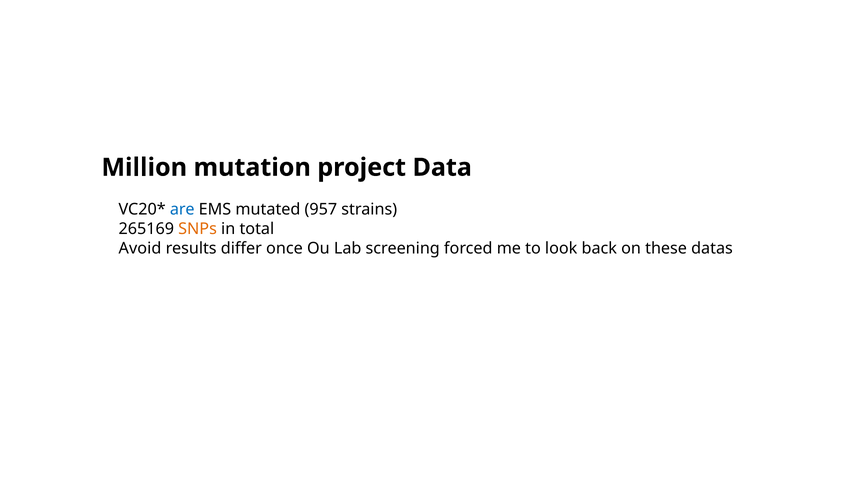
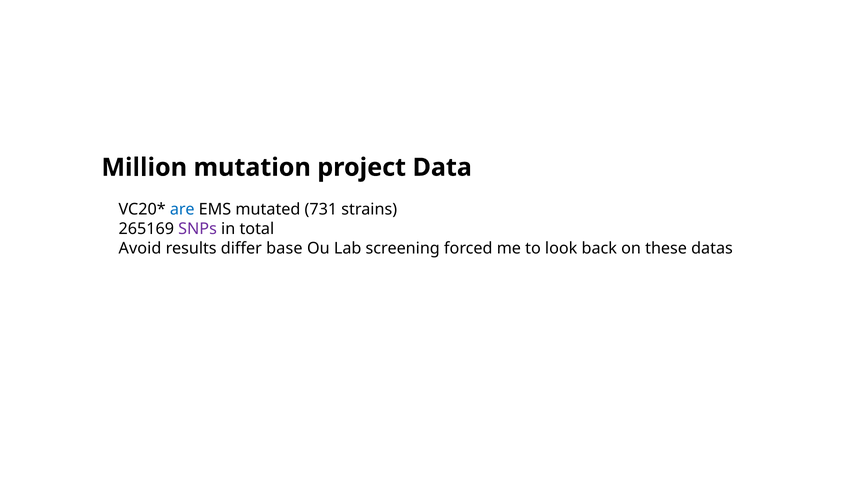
957: 957 -> 731
SNPs colour: orange -> purple
once: once -> base
